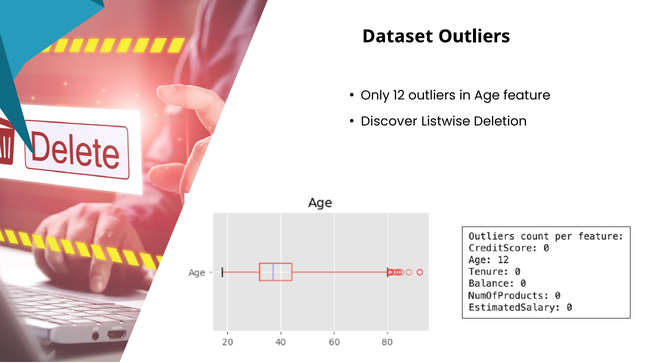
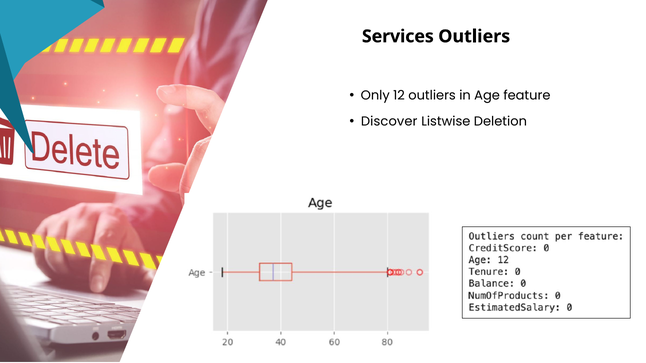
Dataset: Dataset -> Services
